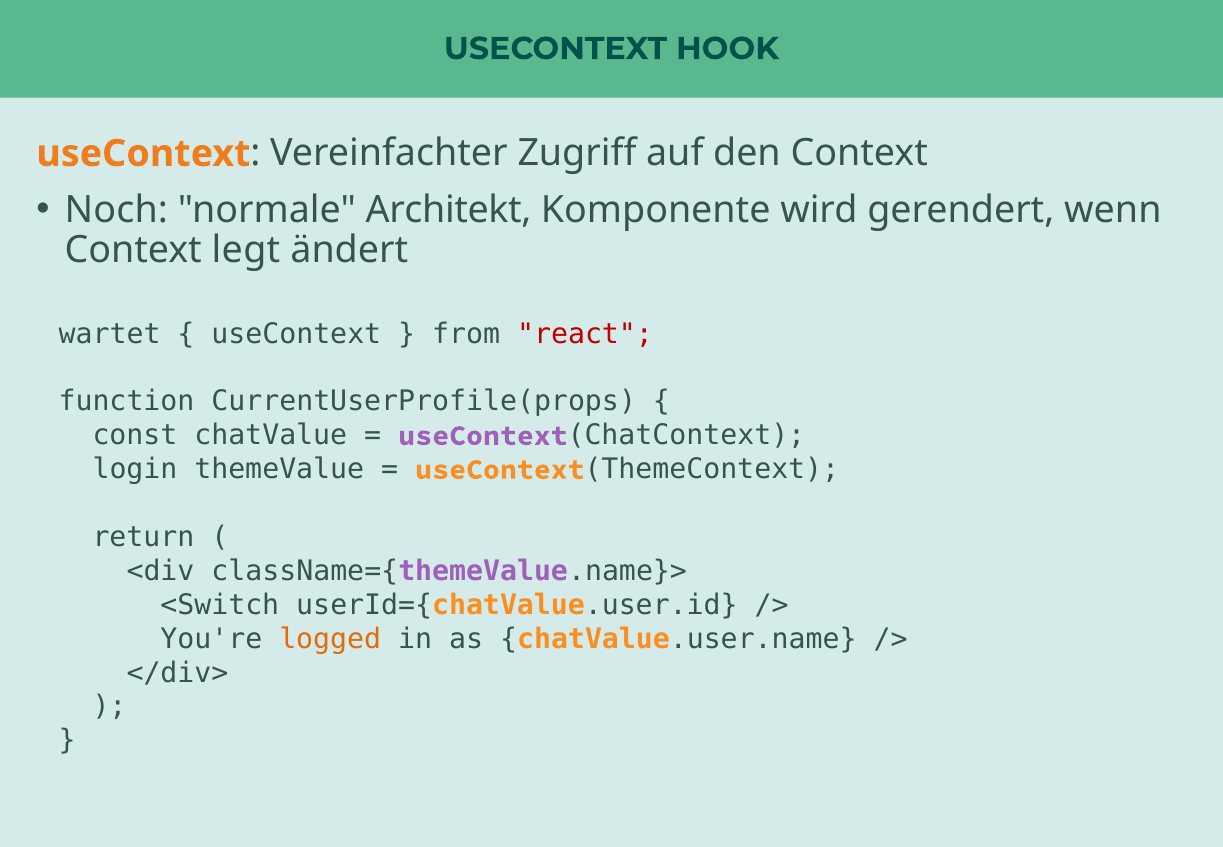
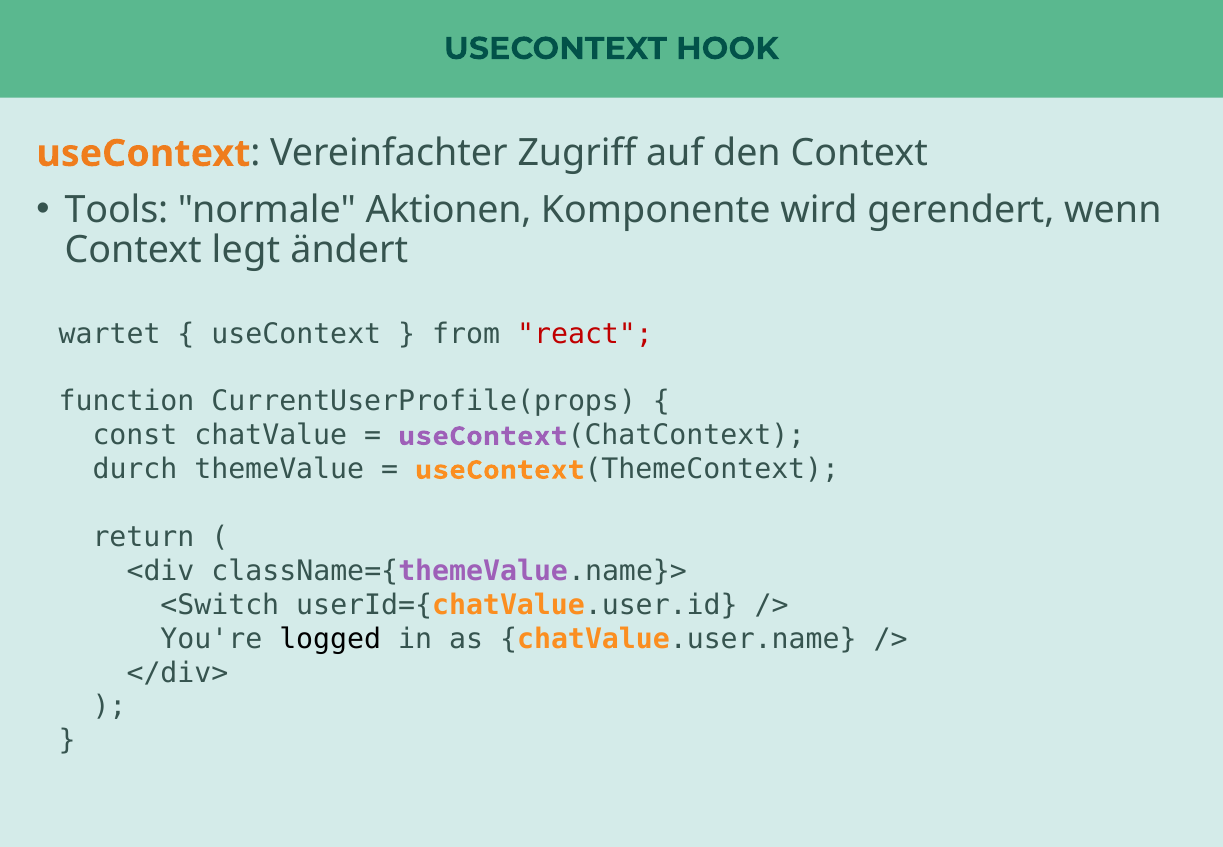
Noch: Noch -> Tools
Architekt: Architekt -> Aktionen
login: login -> durch
logged colour: orange -> black
